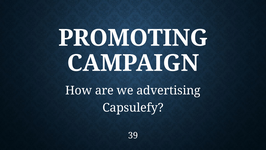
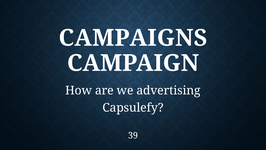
PROMOTING: PROMOTING -> CAMPAIGNS
